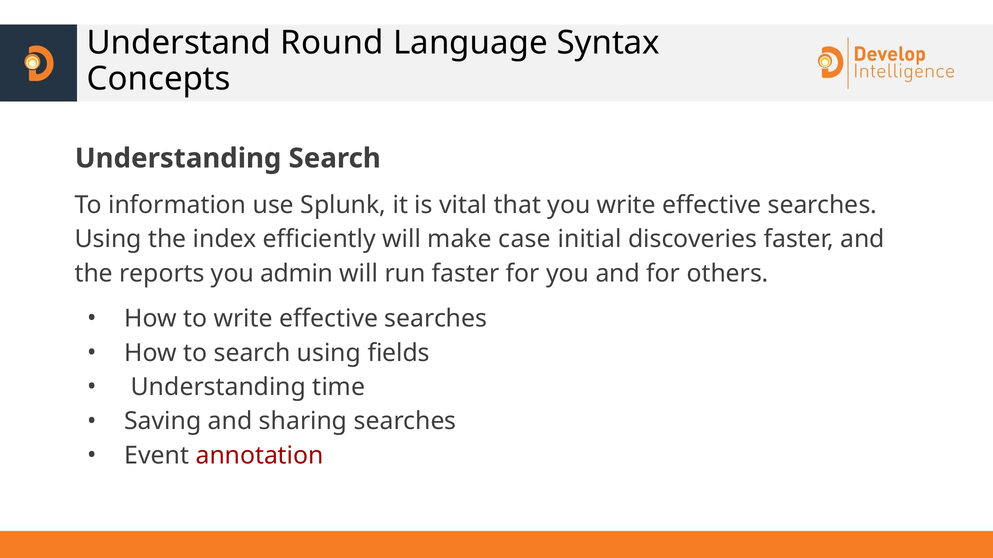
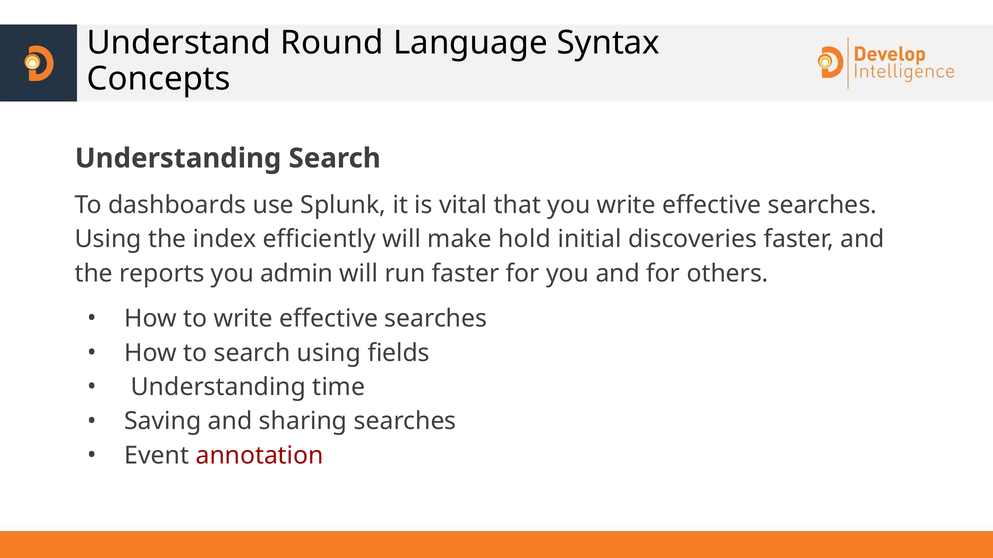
information: information -> dashboards
case: case -> hold
